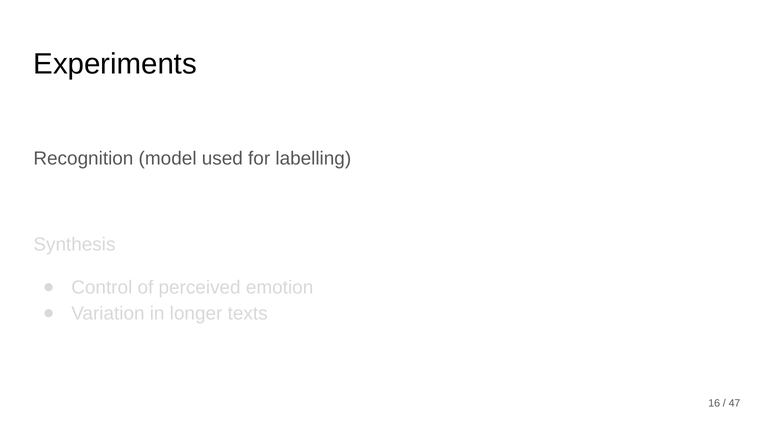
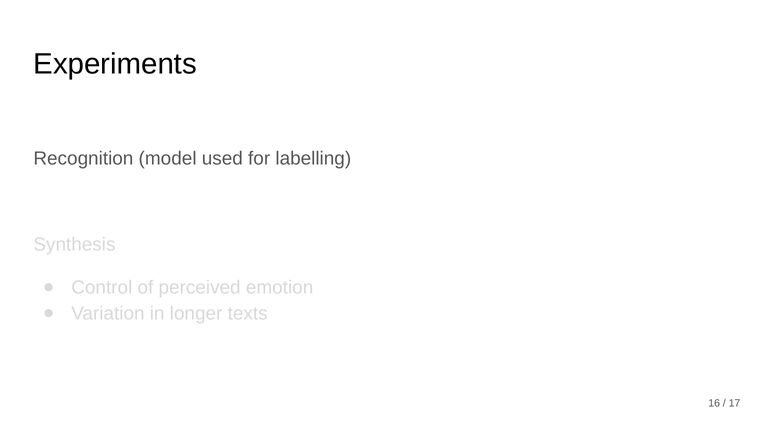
47: 47 -> 17
